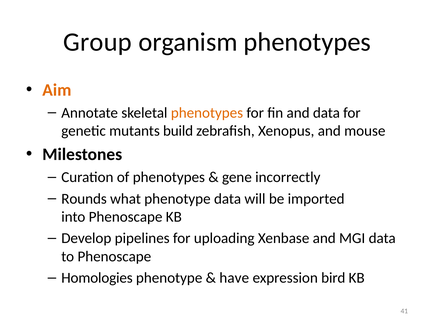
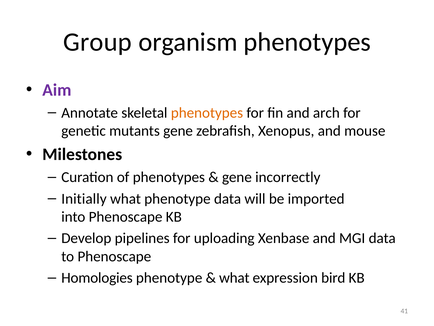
Aim colour: orange -> purple
and data: data -> arch
mutants build: build -> gene
Rounds: Rounds -> Initially
have at (234, 278): have -> what
